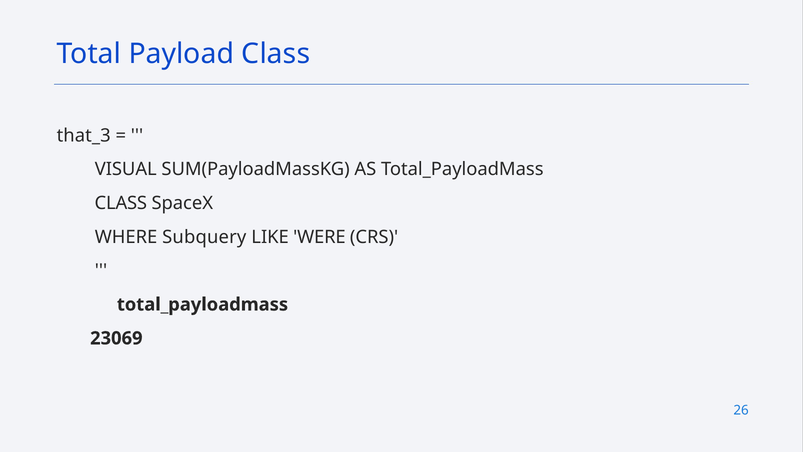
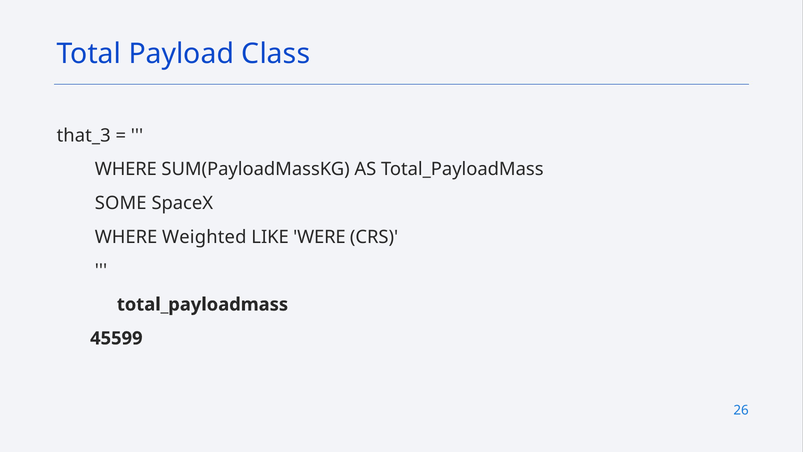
VISUAL at (126, 169): VISUAL -> WHERE
CLASS at (121, 203): CLASS -> SOME
Subquery: Subquery -> Weighted
23069: 23069 -> 45599
